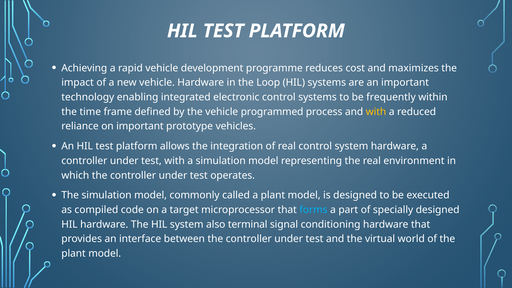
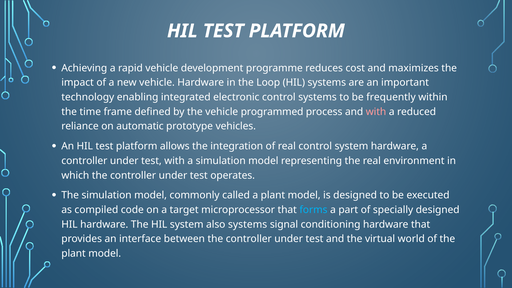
with at (376, 112) colour: yellow -> pink
on important: important -> automatic
also terminal: terminal -> systems
